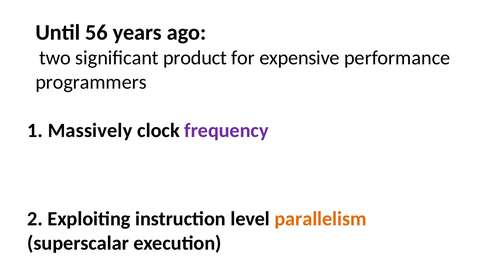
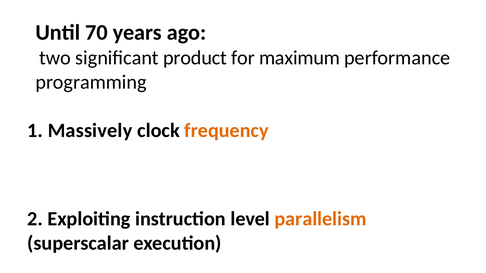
56: 56 -> 70
expensive: expensive -> maximum
programmers: programmers -> programming
frequency colour: purple -> orange
